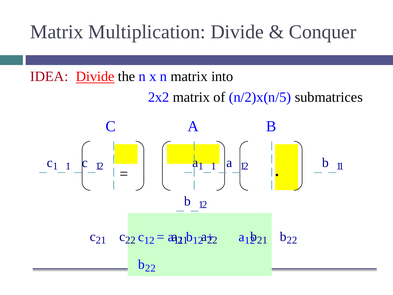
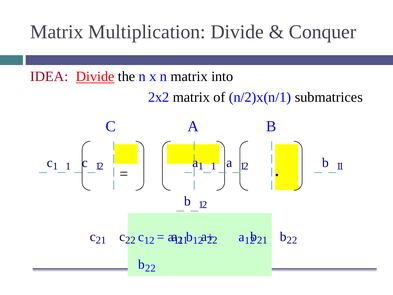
n/2)x(n/5: n/2)x(n/5 -> n/2)x(n/1
